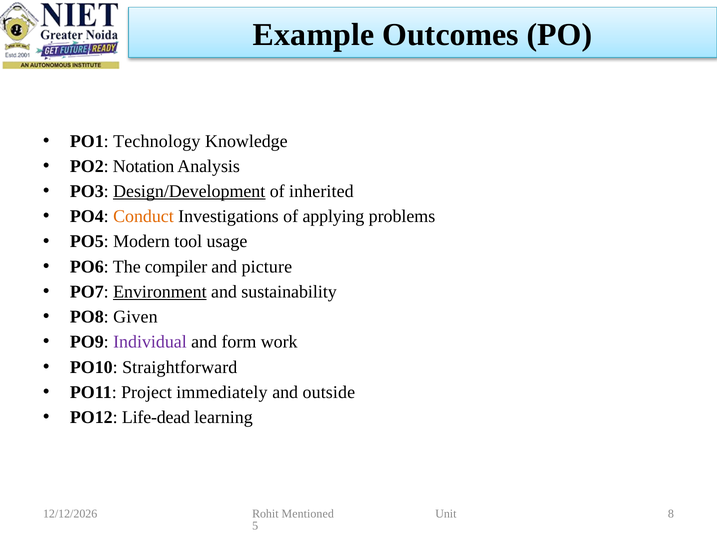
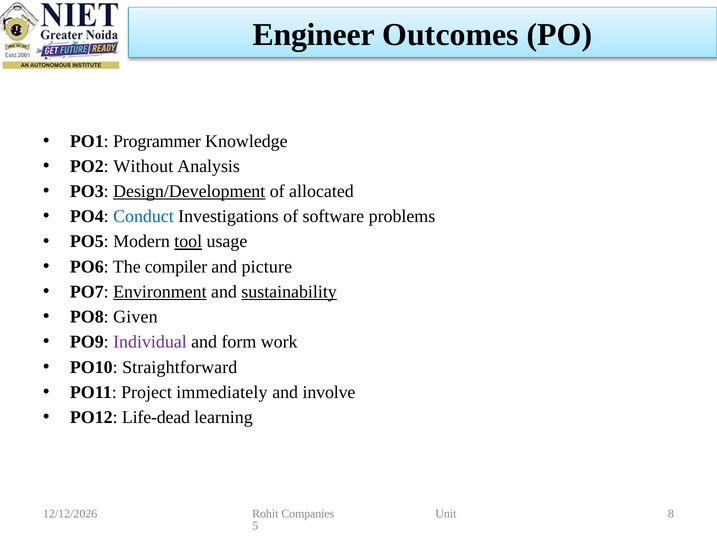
Example: Example -> Engineer
Technology: Technology -> Programmer
Notation: Notation -> Without
inherited: inherited -> allocated
Conduct colour: orange -> blue
applying: applying -> software
tool underline: none -> present
sustainability underline: none -> present
outside: outside -> involve
Mentioned: Mentioned -> Companies
